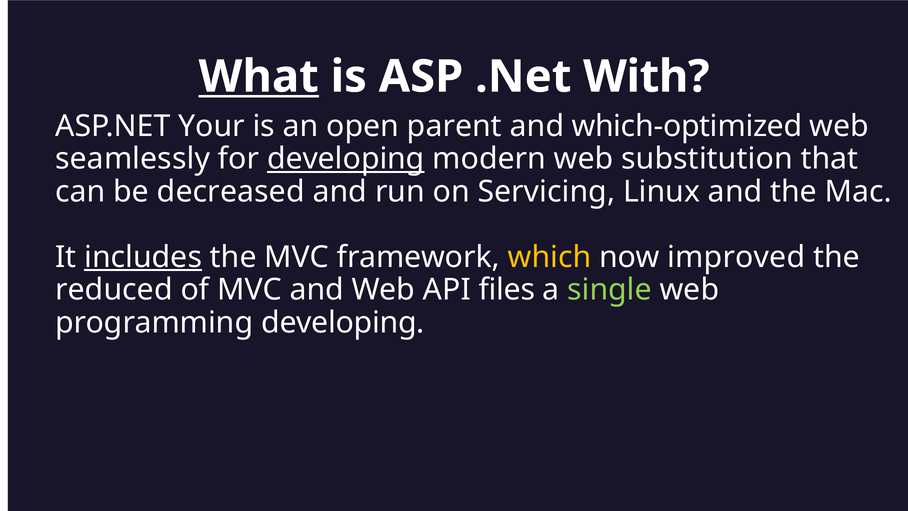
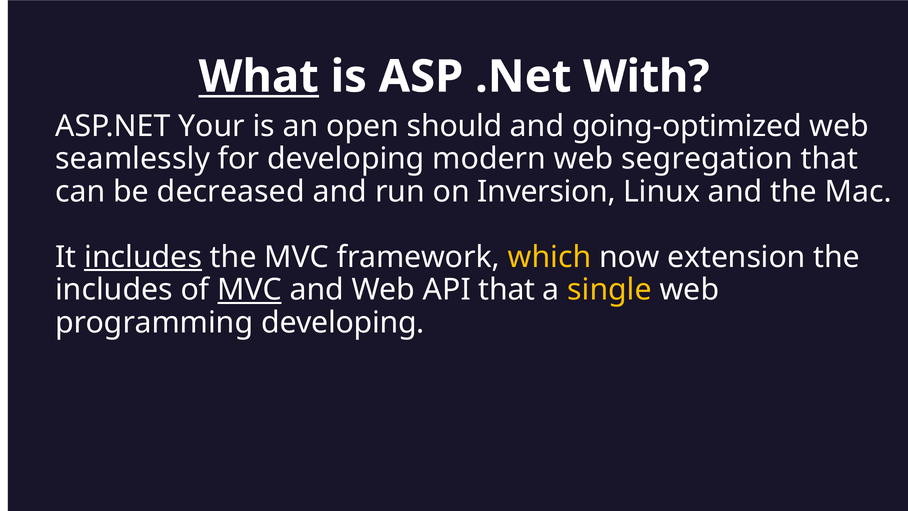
parent: parent -> should
which-optimized: which-optimized -> going-optimized
developing at (346, 159) underline: present -> none
substitution: substitution -> segregation
Servicing: Servicing -> Inversion
improved: improved -> extension
reduced at (114, 290): reduced -> includes
MVC at (250, 290) underline: none -> present
API files: files -> that
single colour: light green -> yellow
